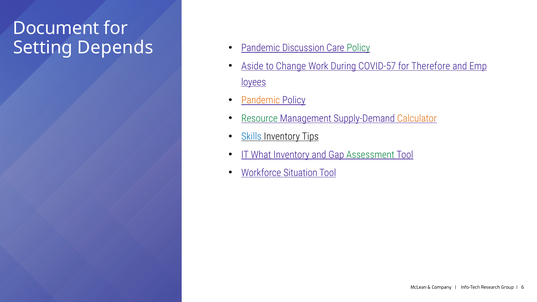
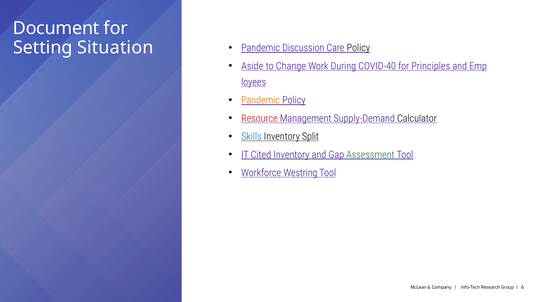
Depends: Depends -> Situation
Policy at (358, 48) colour: green -> black
COVID-57: COVID-57 -> COVID-40
Therefore: Therefore -> Principles
Resource colour: green -> red
Calculator colour: orange -> black
Tips: Tips -> Split
What: What -> Cited
Situation: Situation -> Westring
